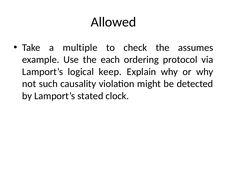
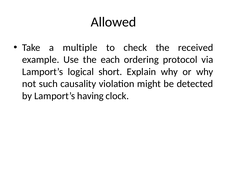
assumes: assumes -> received
keep: keep -> short
stated: stated -> having
